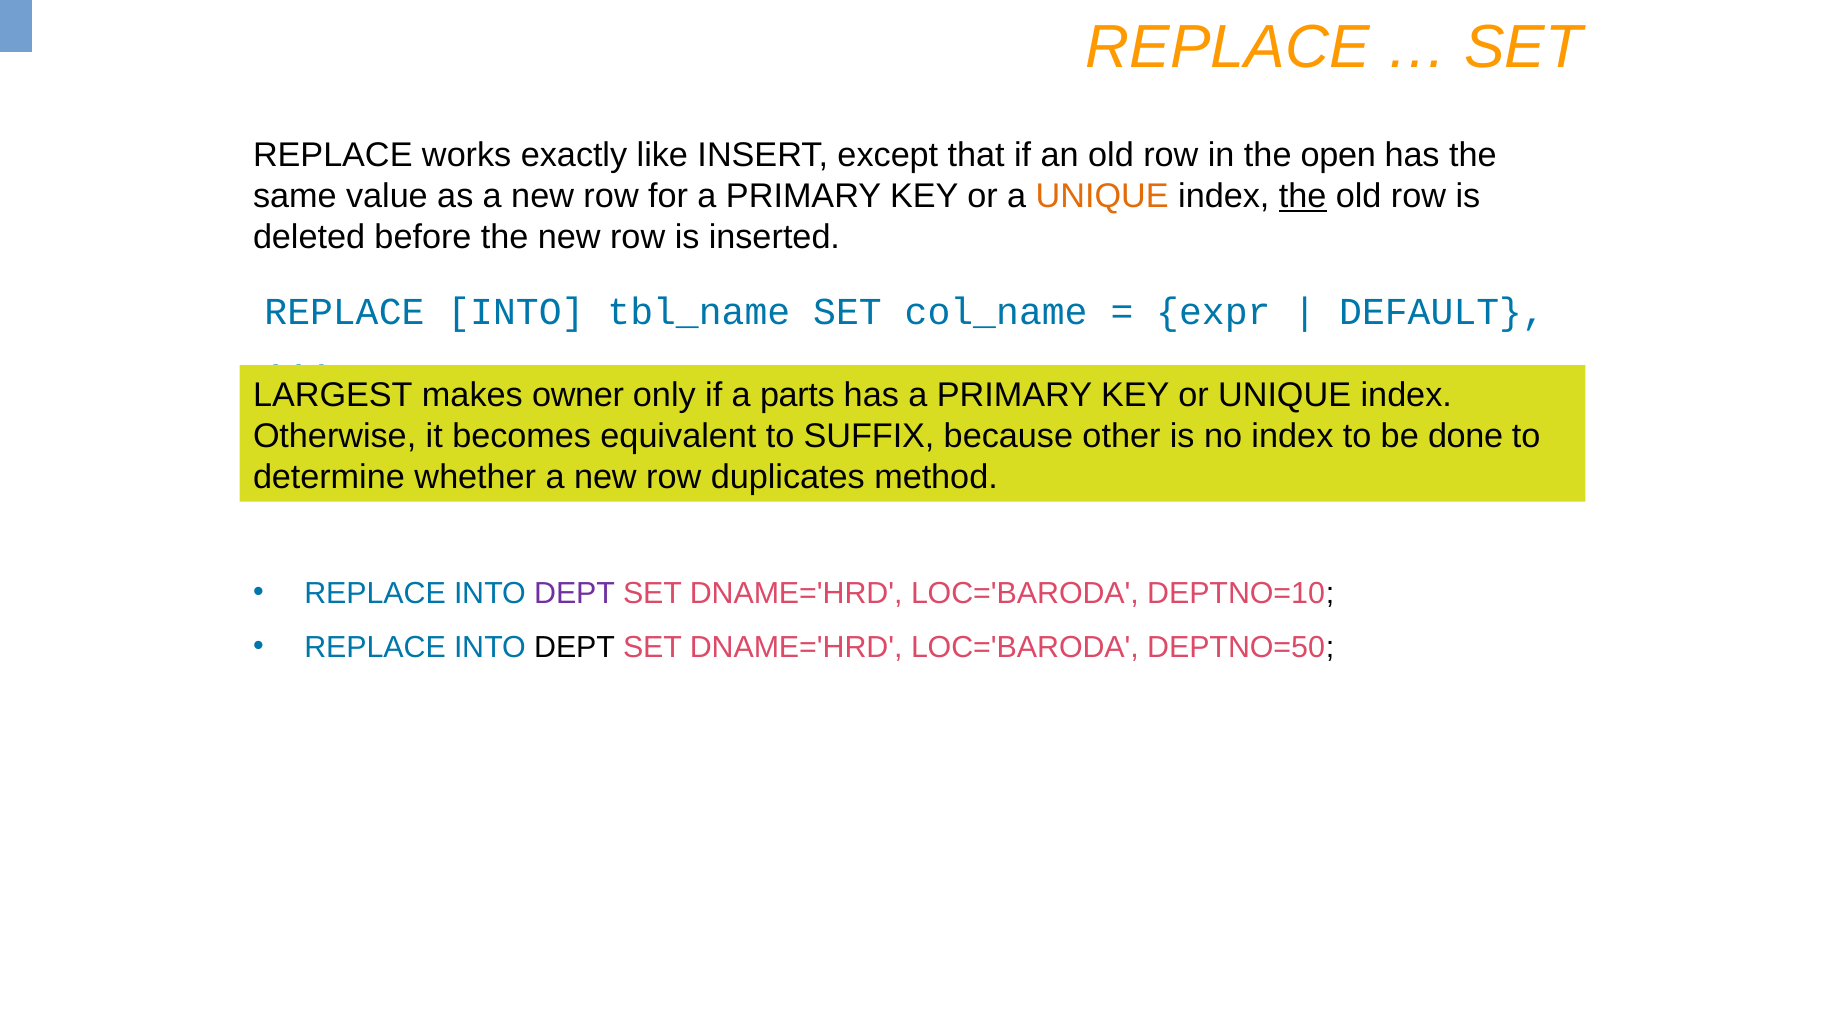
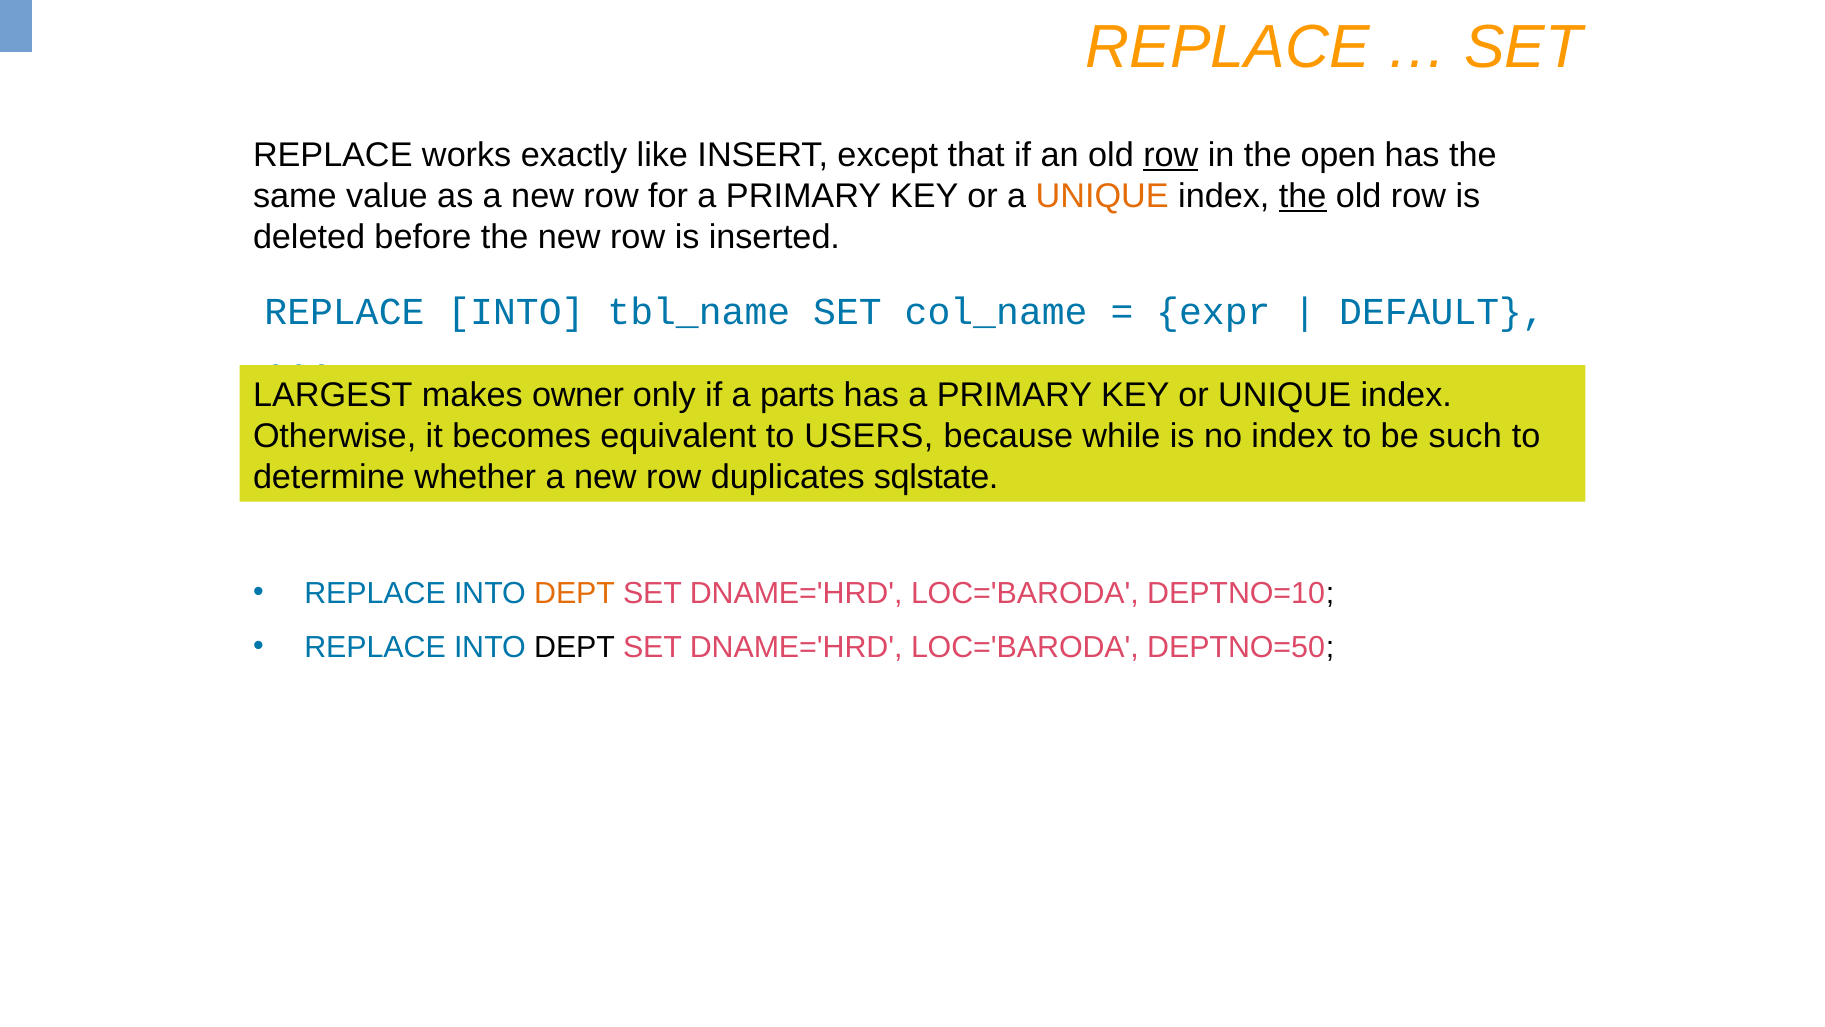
row at (1171, 155) underline: none -> present
SUFFIX: SUFFIX -> USERS
other: other -> while
done: done -> such
method: method -> sqlstate
DEPT at (575, 593) colour: purple -> orange
